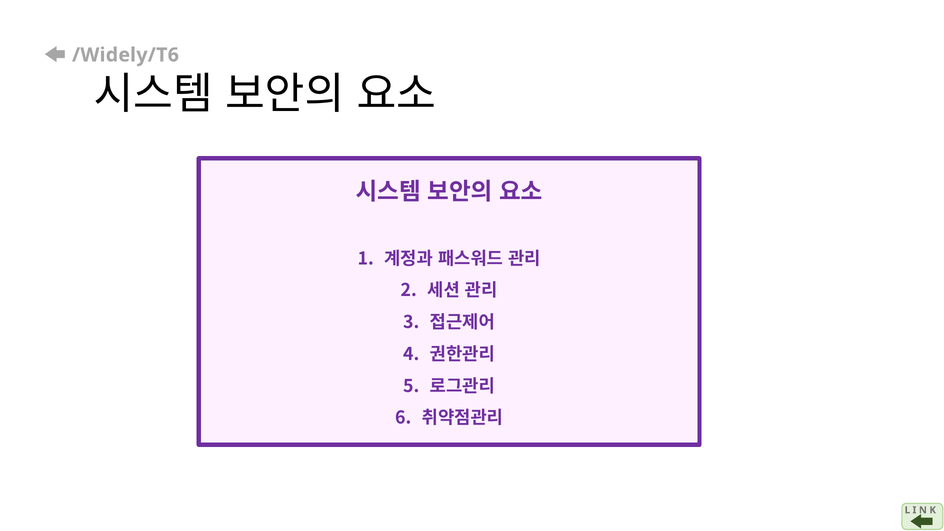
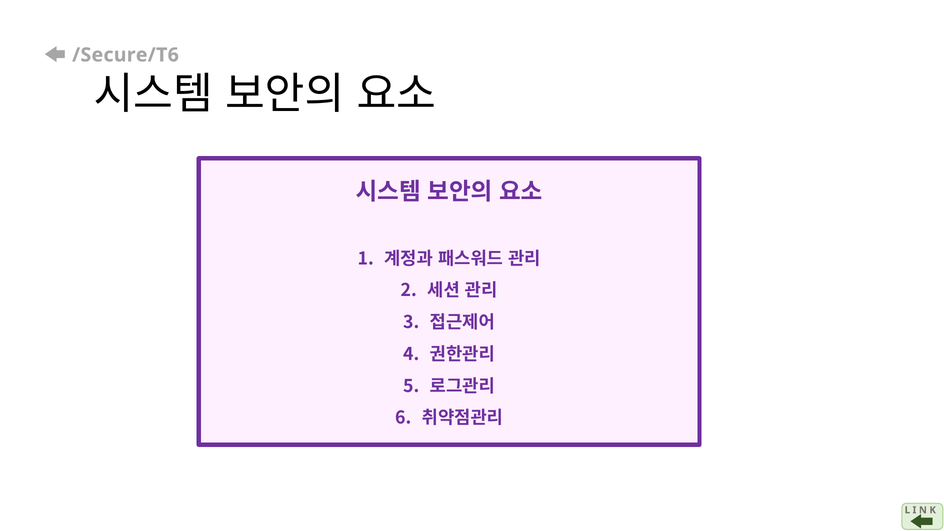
/Widely/T6: /Widely/T6 -> /Secure/T6
